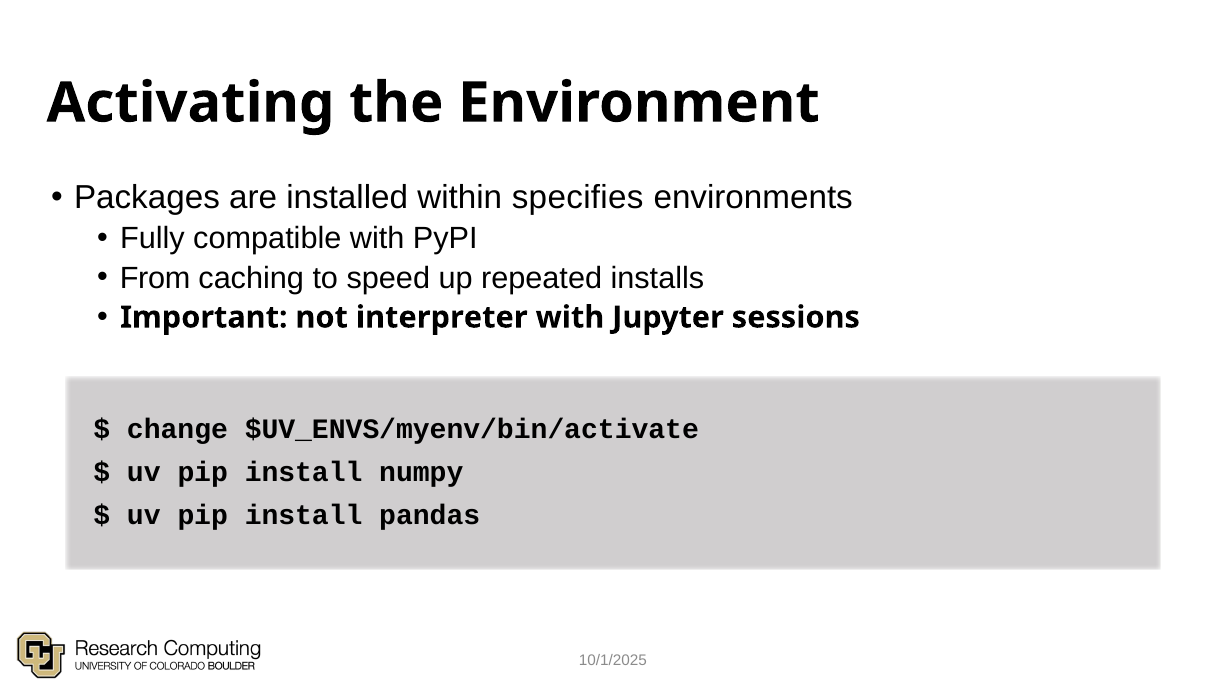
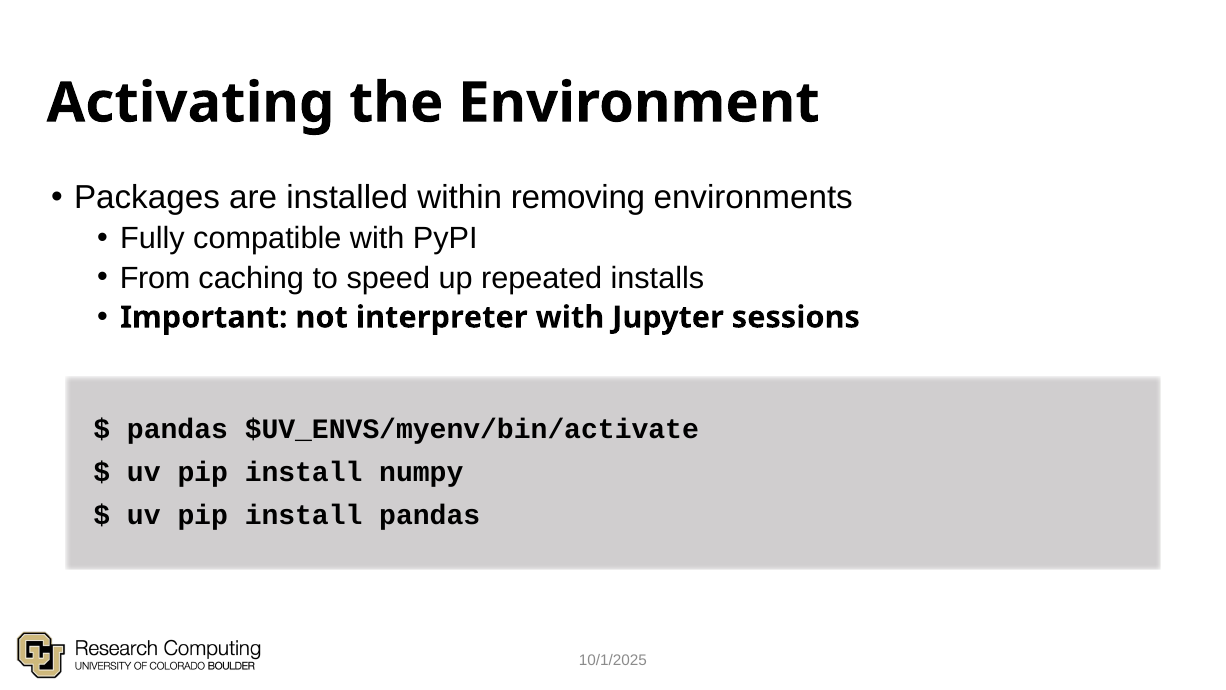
specifies: specifies -> removing
change at (177, 429): change -> pandas
